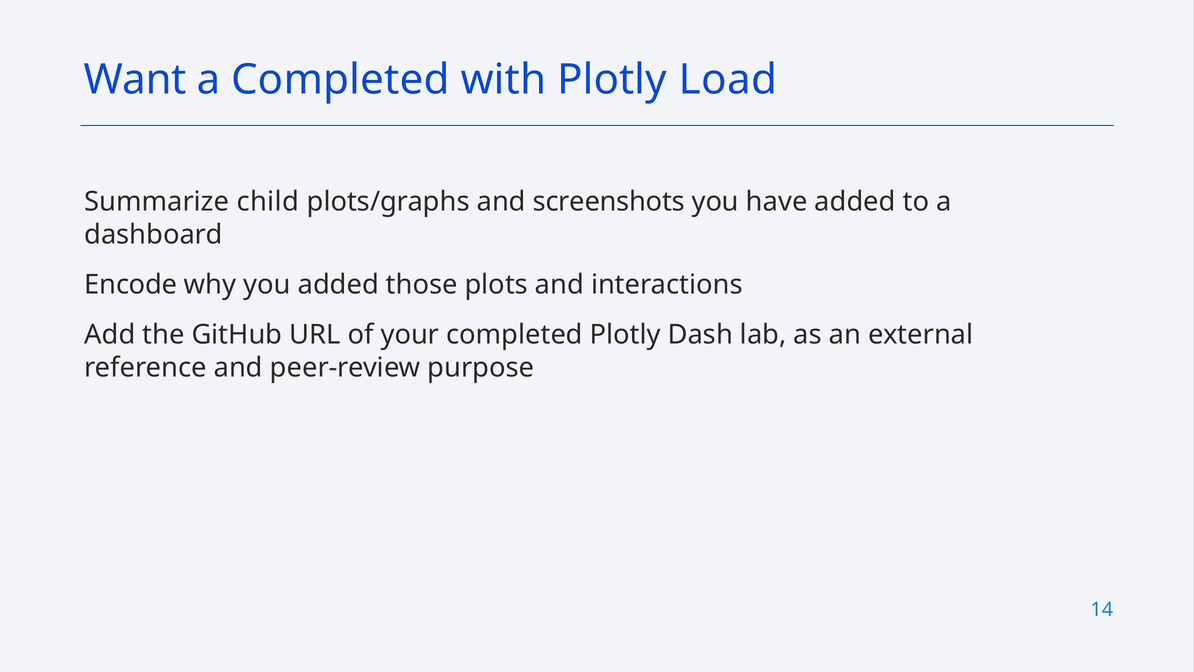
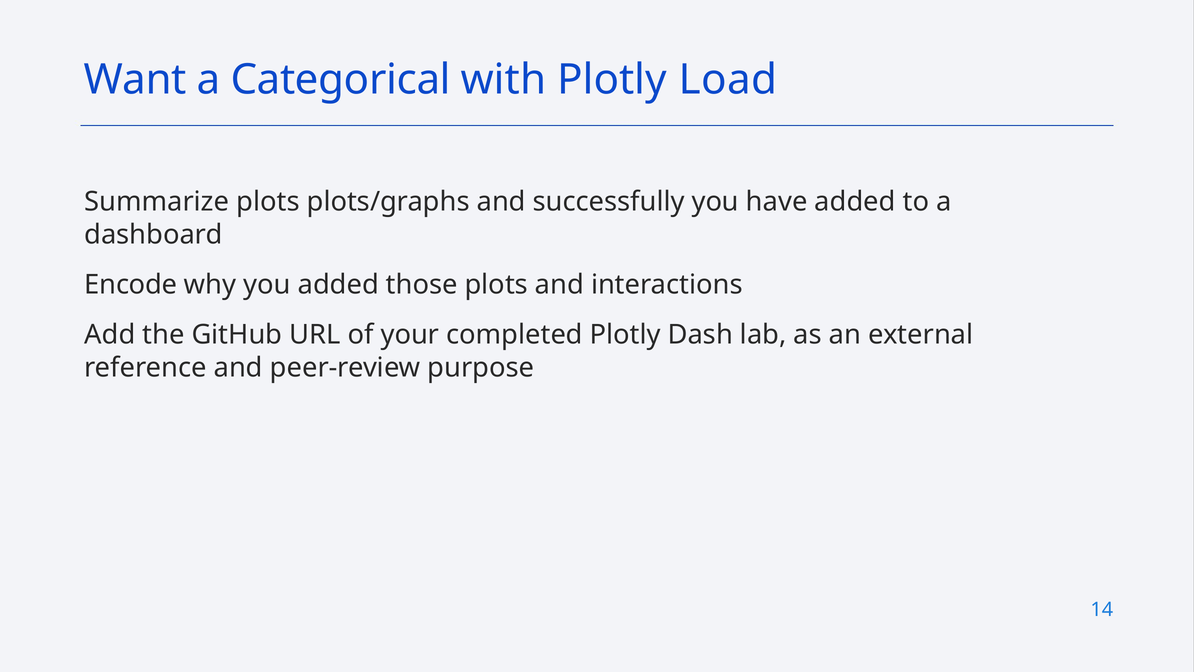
a Completed: Completed -> Categorical
Summarize child: child -> plots
screenshots: screenshots -> successfully
